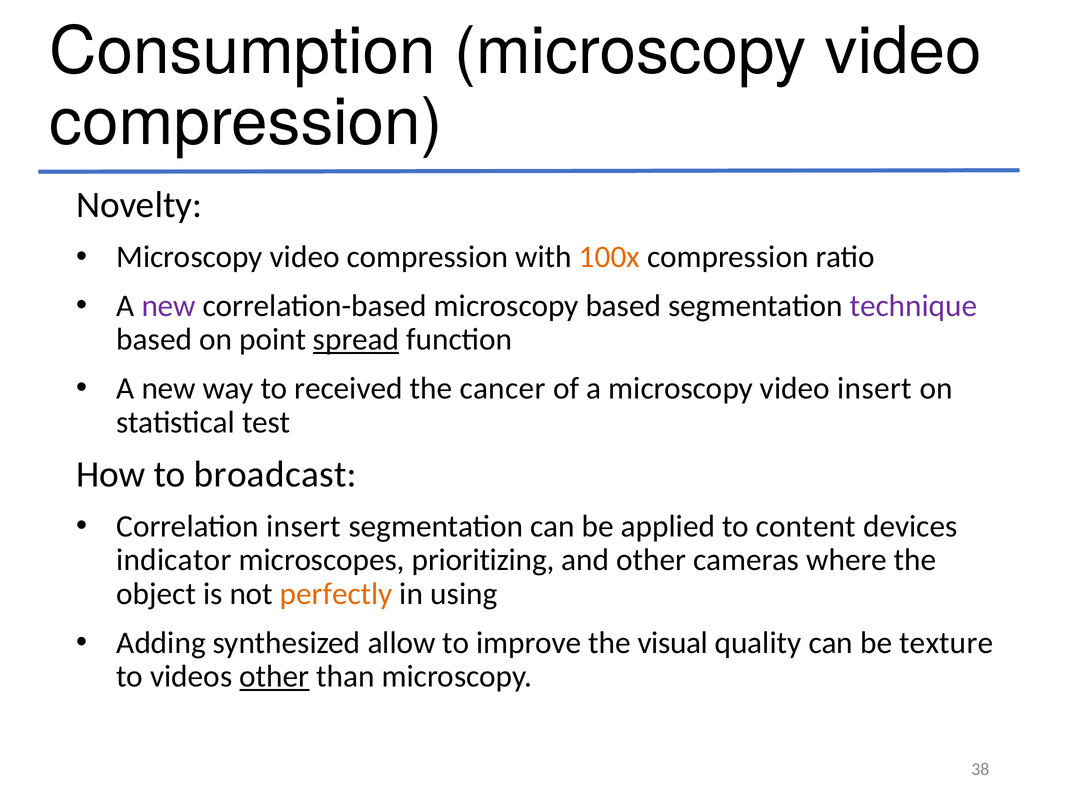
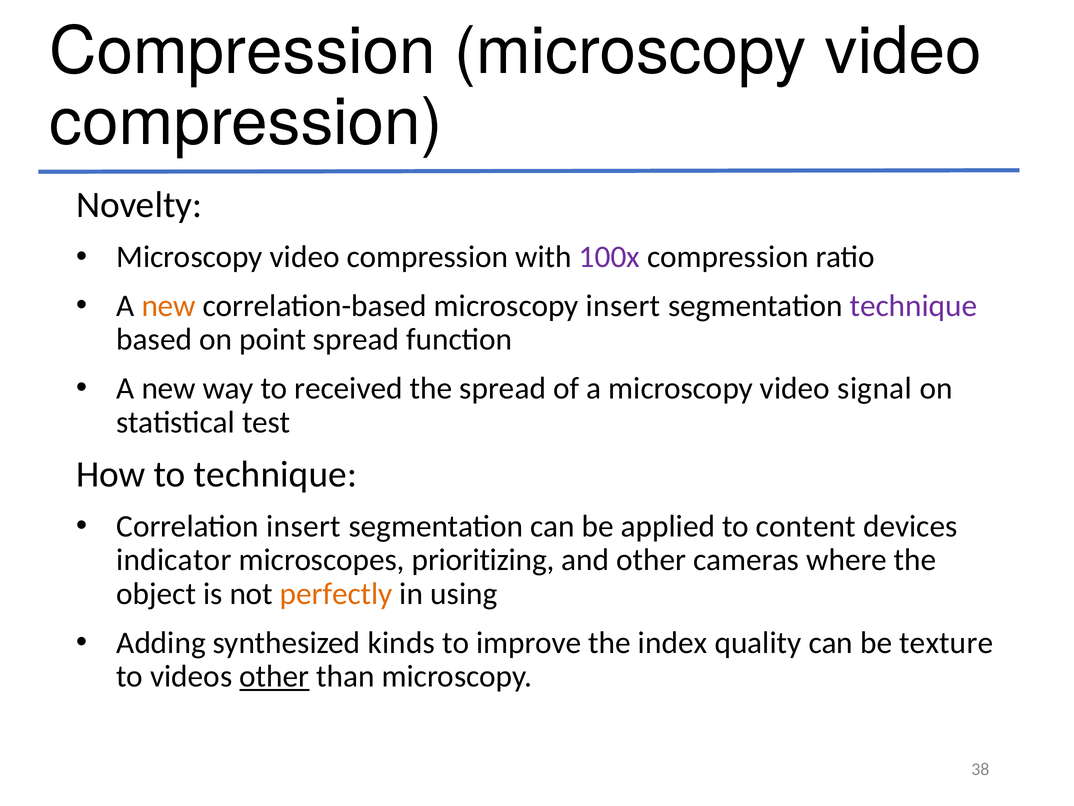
Consumption at (243, 52): Consumption -> Compression
100x colour: orange -> purple
new at (169, 306) colour: purple -> orange
microscopy based: based -> insert
spread at (356, 339) underline: present -> none
the cancer: cancer -> spread
video insert: insert -> signal
to broadcast: broadcast -> technique
allow: allow -> kinds
visual: visual -> index
